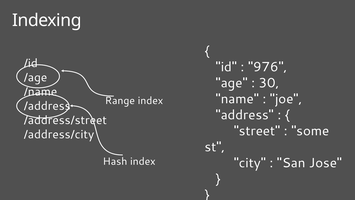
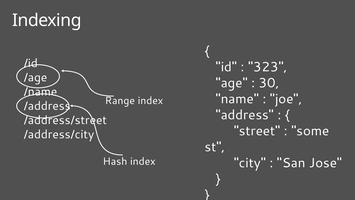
976: 976 -> 323
